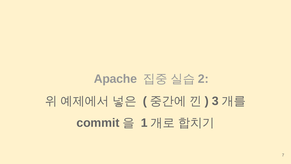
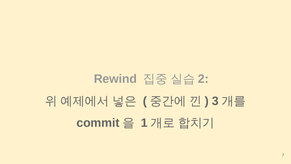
Apache: Apache -> Rewind
